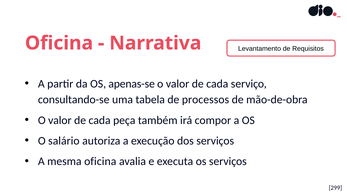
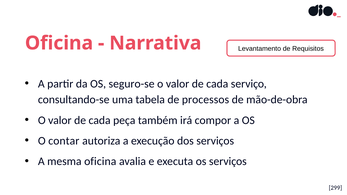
apenas-se: apenas-se -> seguro-se
salário: salário -> contar
